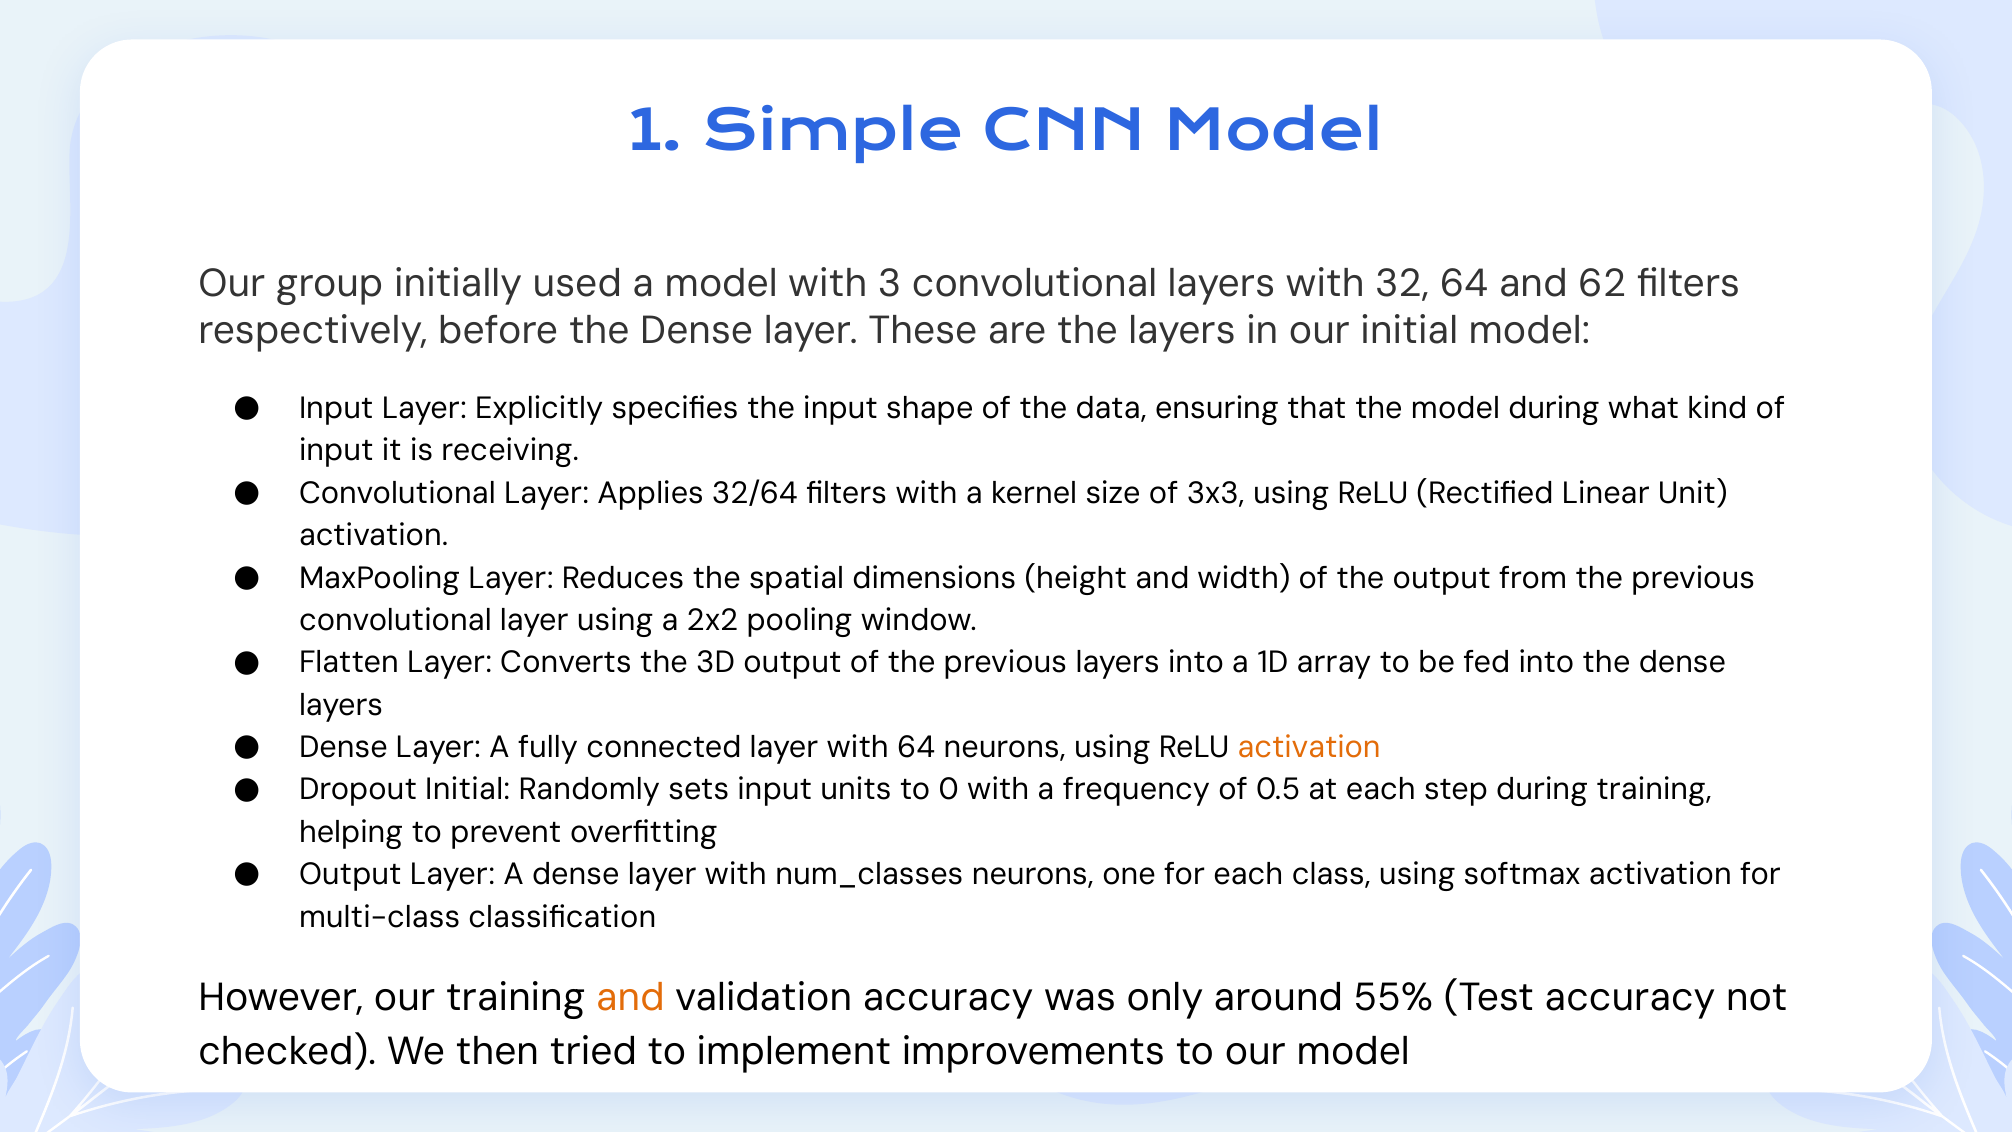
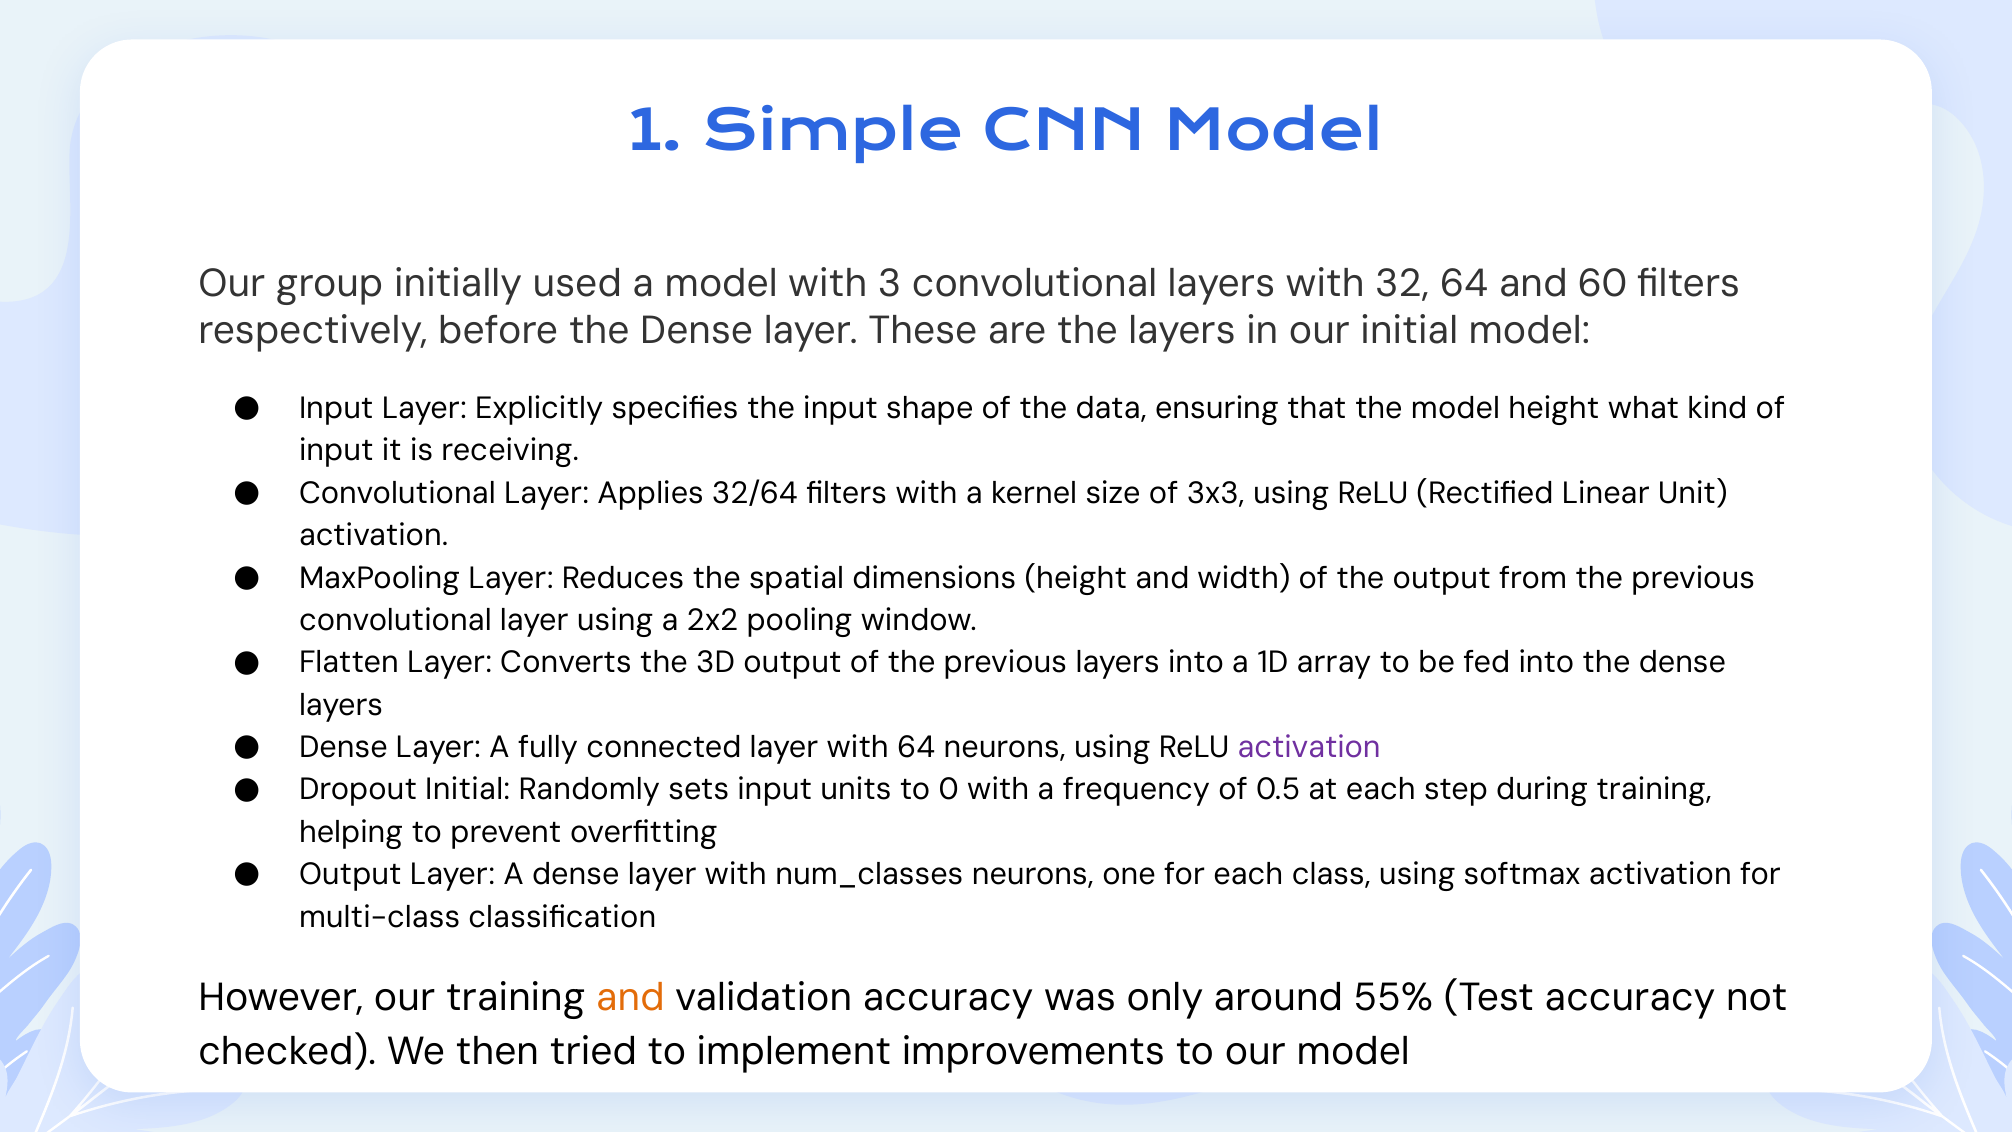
62: 62 -> 60
model during: during -> height
activation at (1309, 747) colour: orange -> purple
